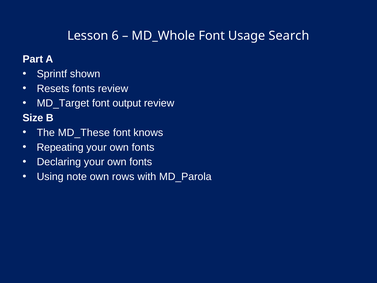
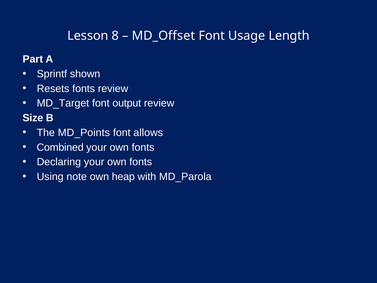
6: 6 -> 8
MD_Whole: MD_Whole -> MD_Offset
Search: Search -> Length
MD_These: MD_These -> MD_Points
knows: knows -> allows
Repeating: Repeating -> Combined
rows: rows -> heap
